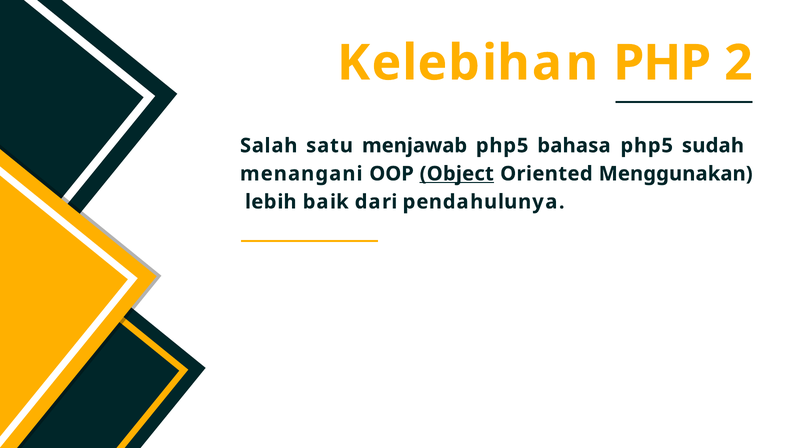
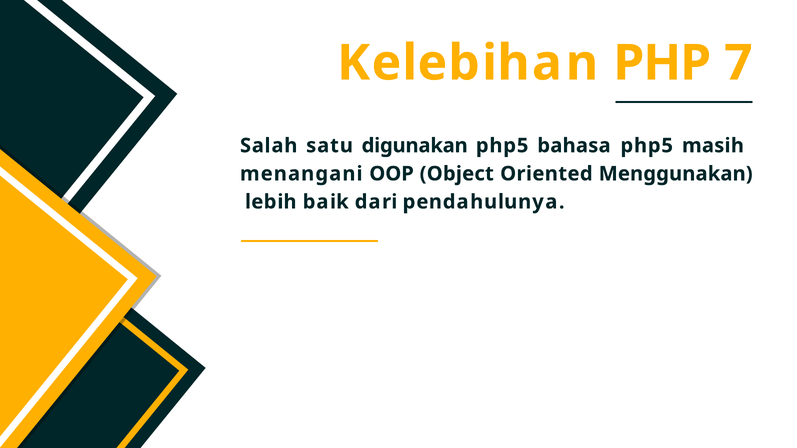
2: 2 -> 7
menjawab: menjawab -> digunakan
sudah: sudah -> masih
Object underline: present -> none
